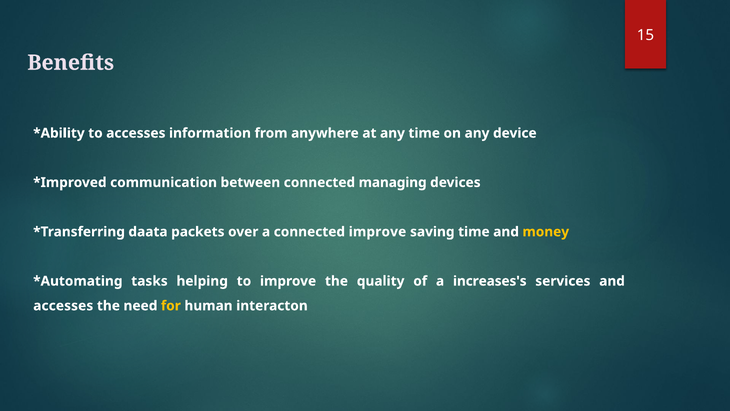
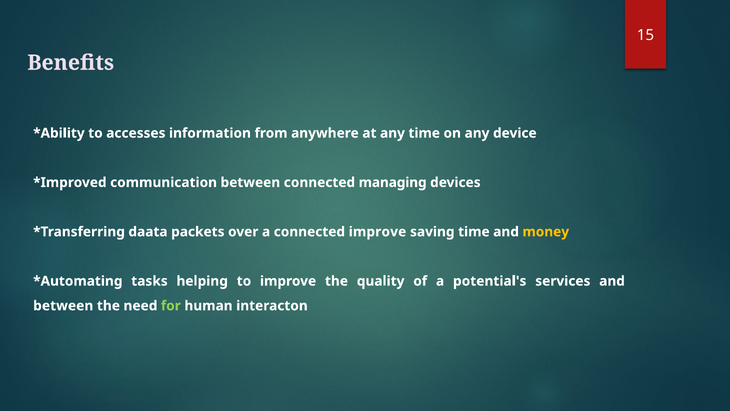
increases's: increases's -> potential's
accesses at (63, 306): accesses -> between
for colour: yellow -> light green
